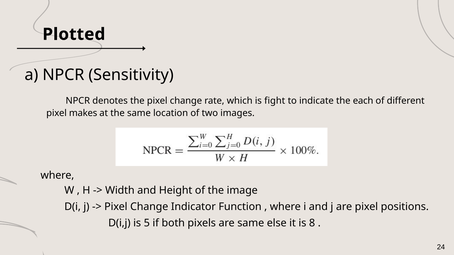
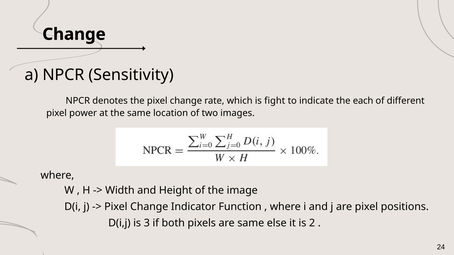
Plotted at (74, 34): Plotted -> Change
makes: makes -> power
5: 5 -> 3
8: 8 -> 2
